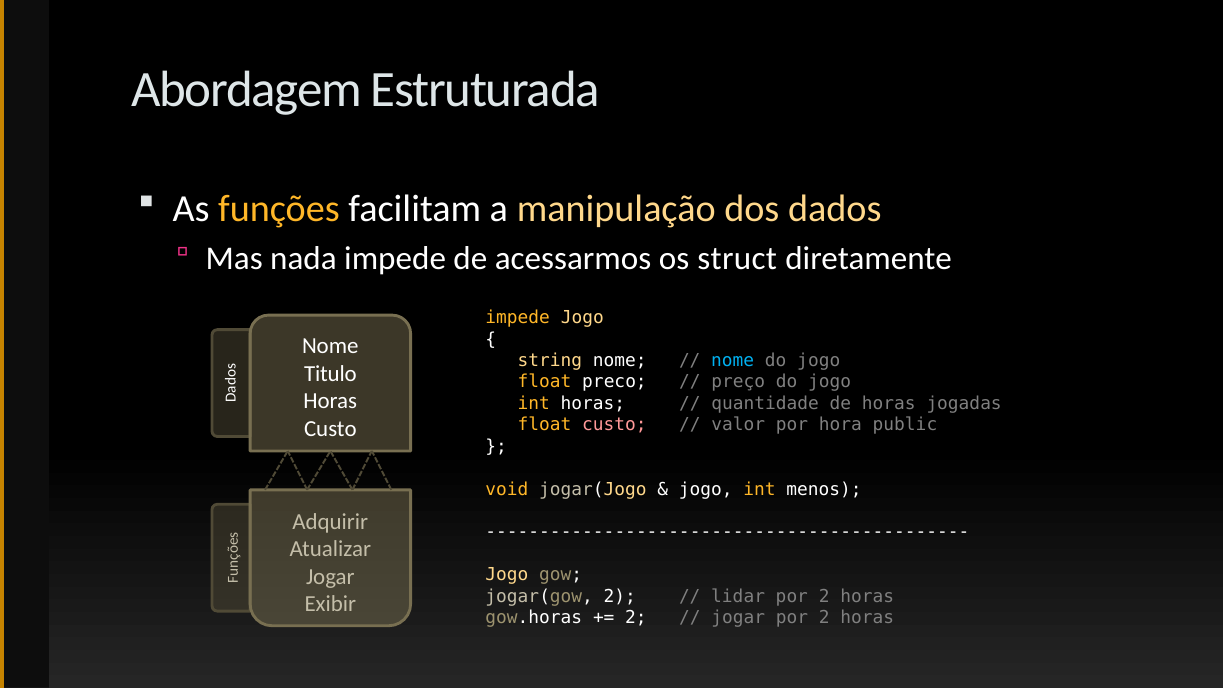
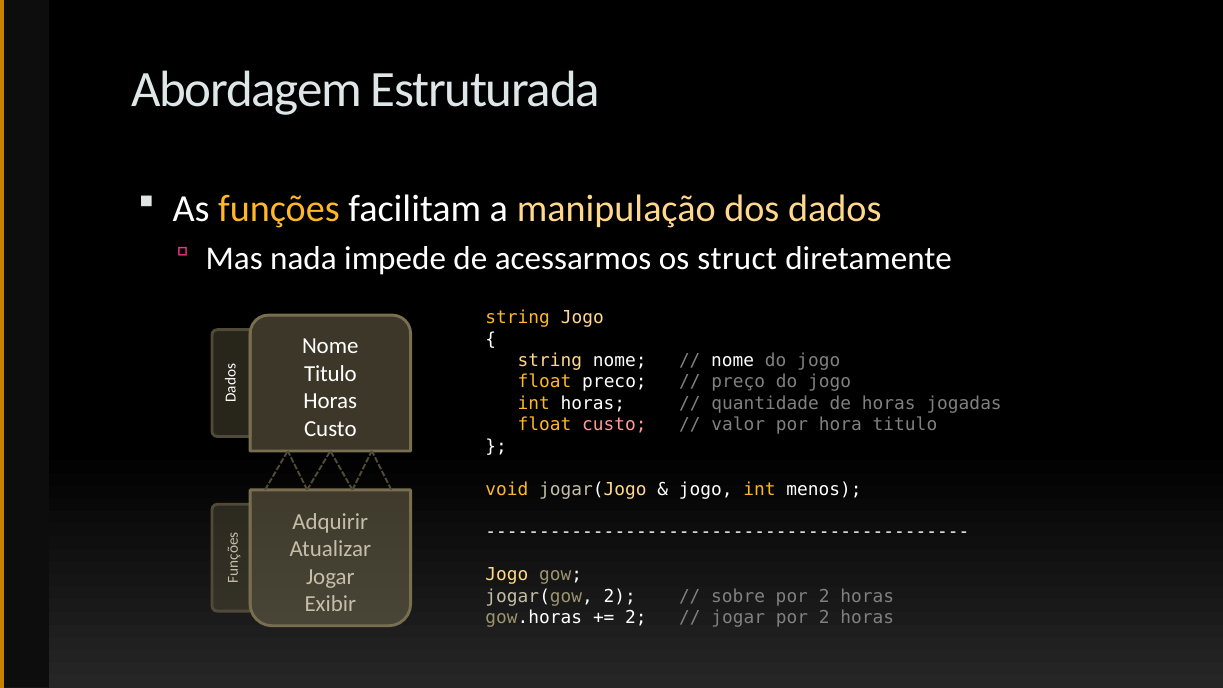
impede at (518, 318): impede -> string
nome at (733, 361) colour: light blue -> white
hora public: public -> titulo
lidar: lidar -> sobre
